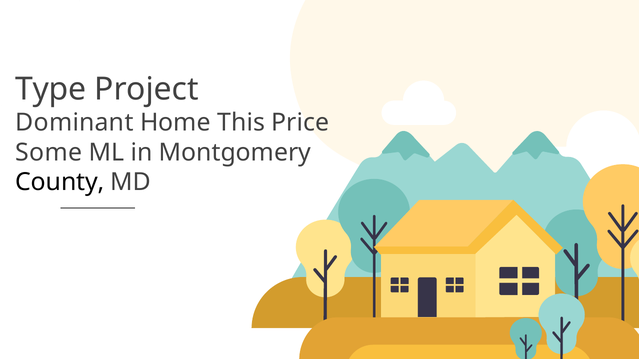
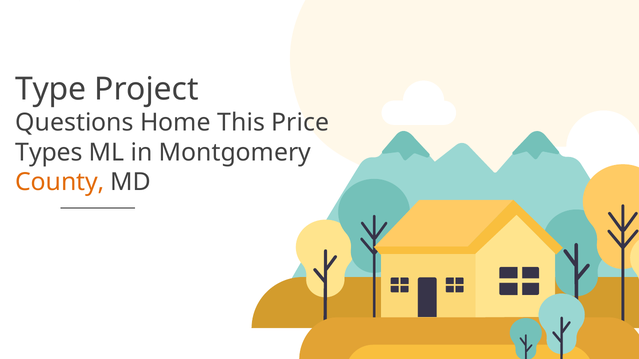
Dominant: Dominant -> Questions
Some: Some -> Types
County colour: black -> orange
